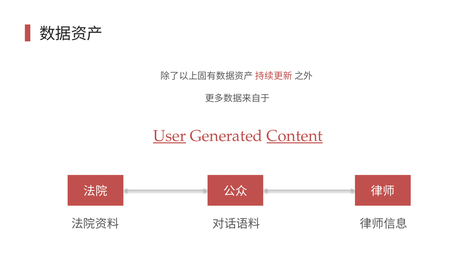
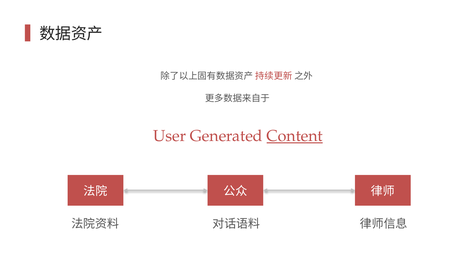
User underline: present -> none
